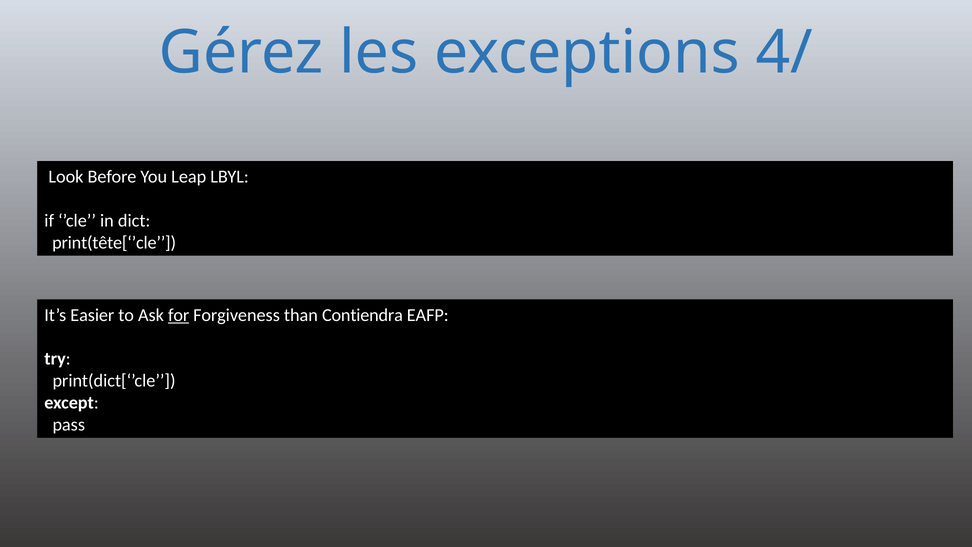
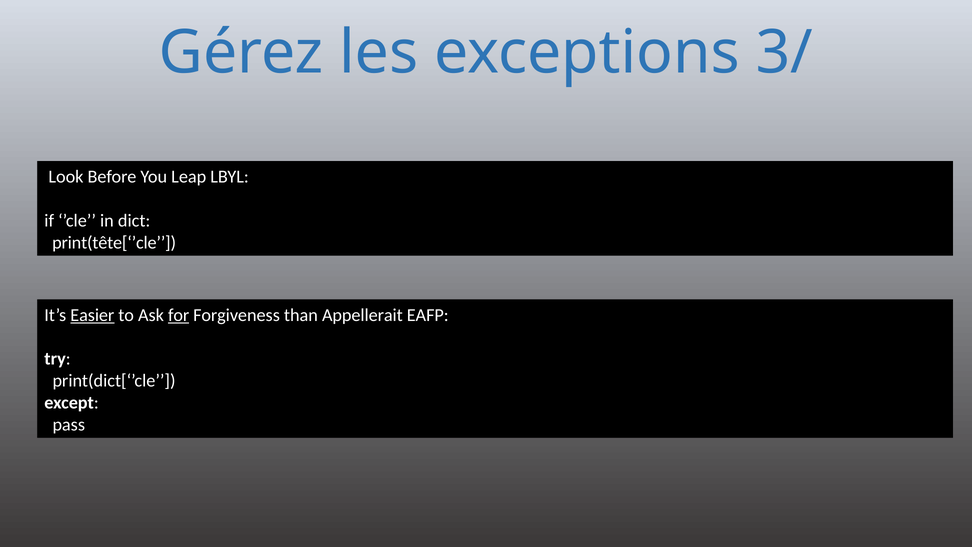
4/: 4/ -> 3/
Easier underline: none -> present
Contiendra: Contiendra -> Appellerait
